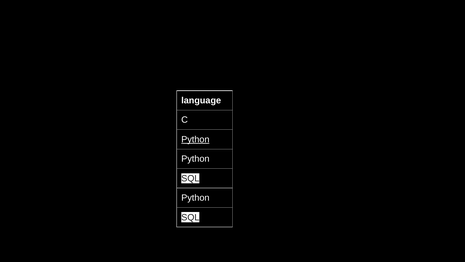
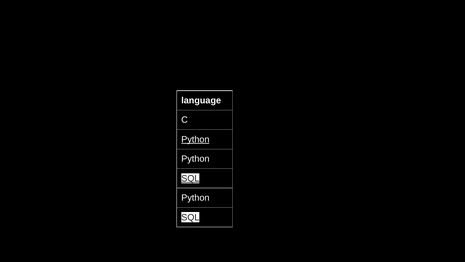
SQL at (190, 178) underline: none -> present
